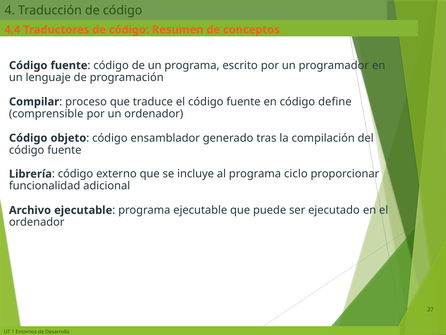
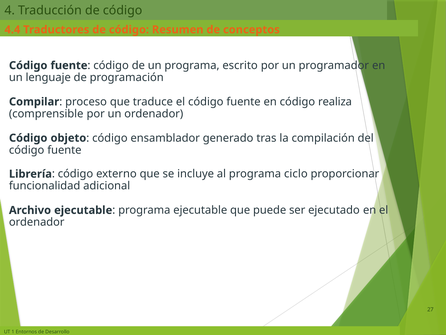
define: define -> realiza
